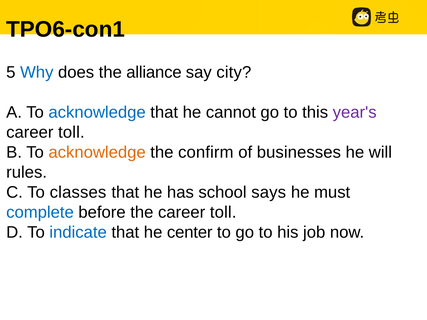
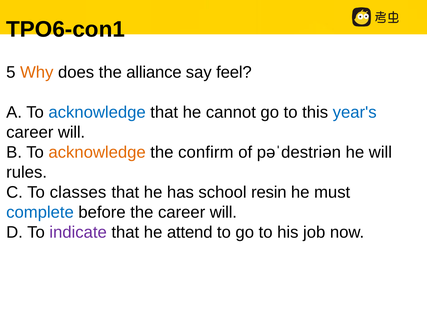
Why colour: blue -> orange
city: city -> feel
year's colour: purple -> blue
toll at (71, 132): toll -> will
businesses: businesses -> pəˈdestriən
says: says -> resin
the career toll: toll -> will
indicate colour: blue -> purple
center: center -> attend
